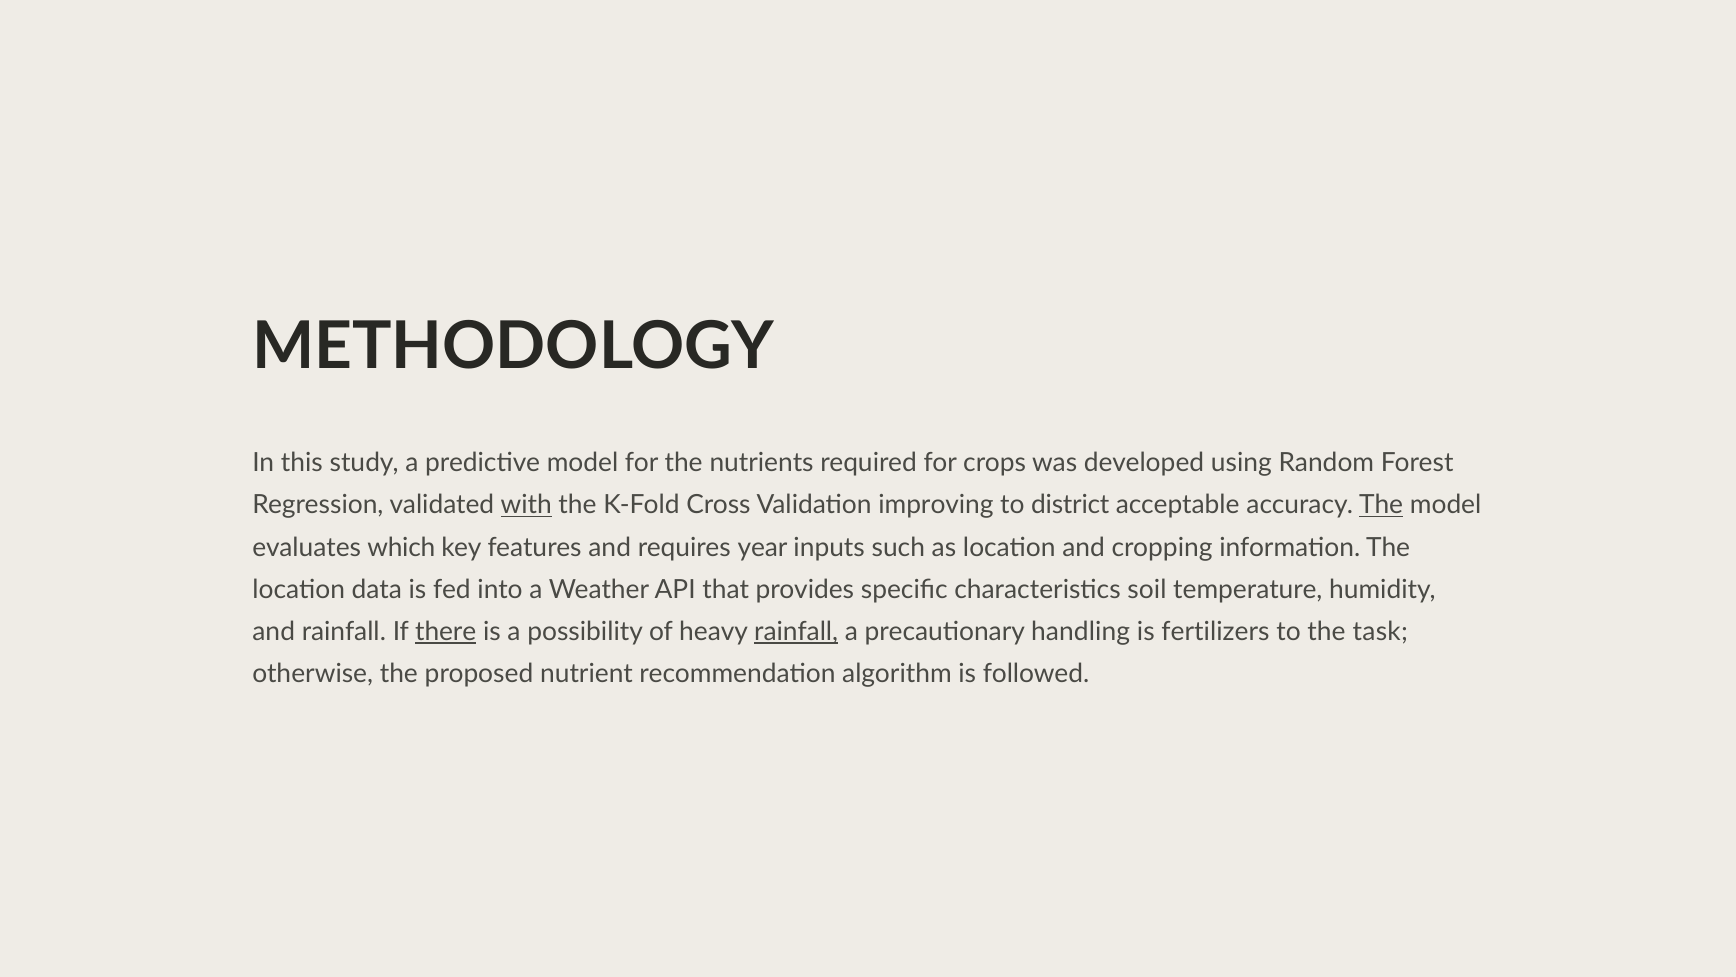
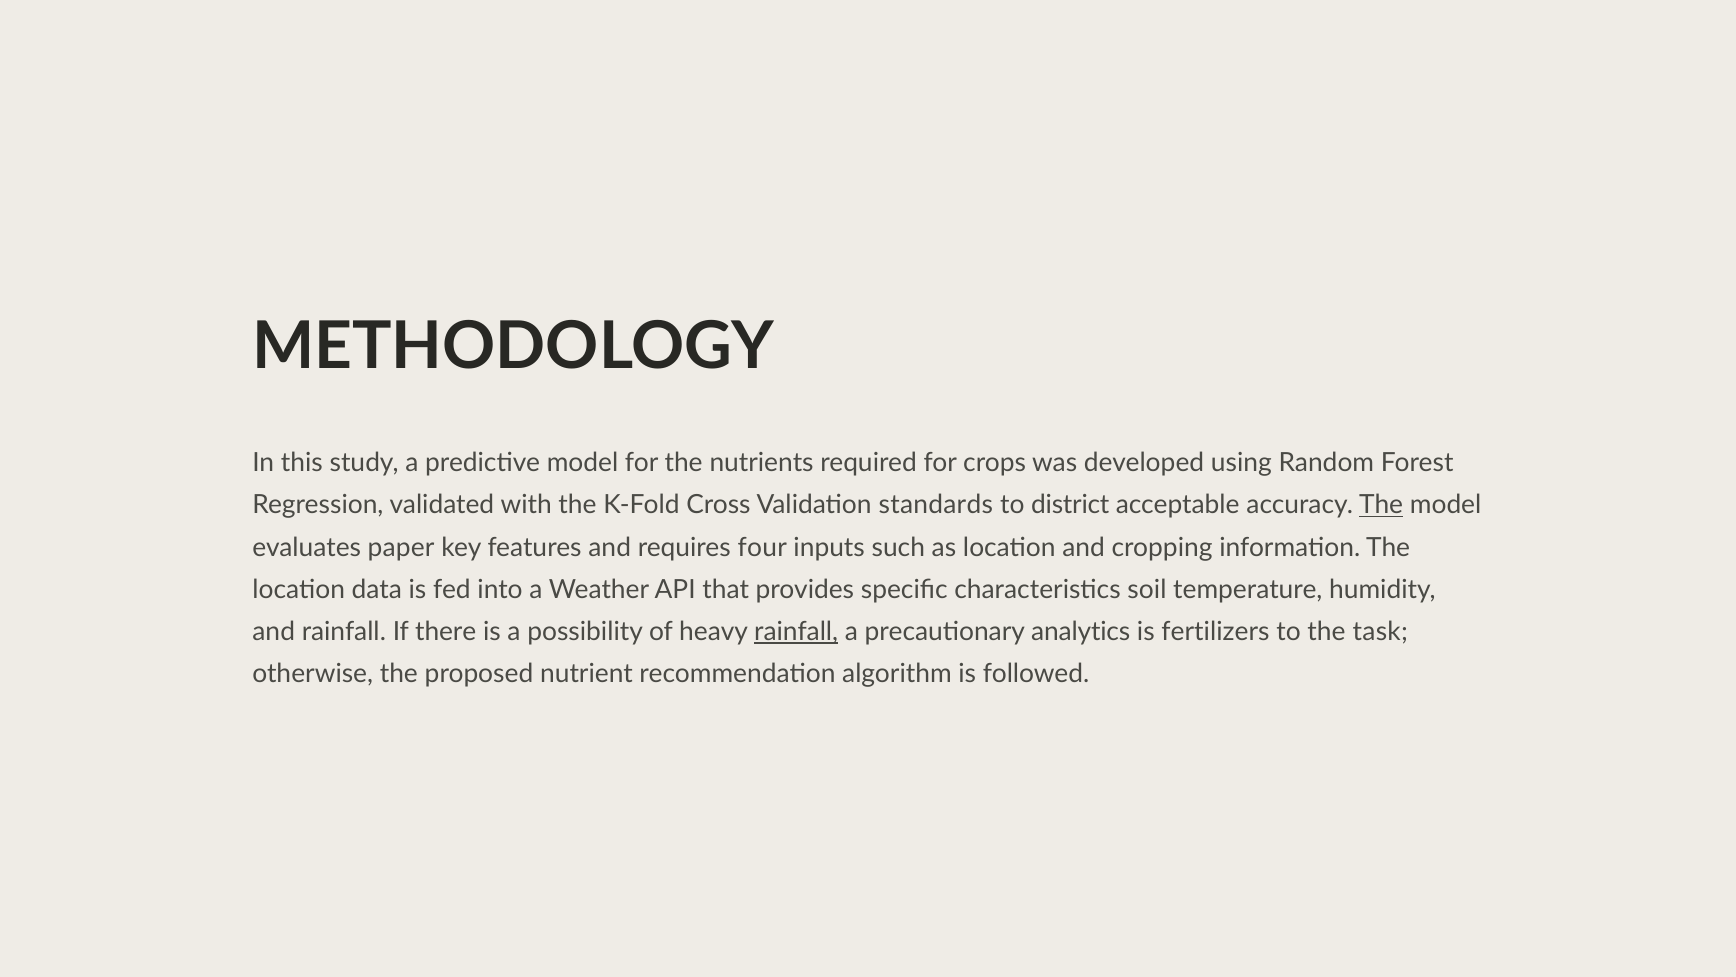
with underline: present -> none
improving: improving -> standards
which: which -> paper
year: year -> four
there underline: present -> none
handling: handling -> analytics
